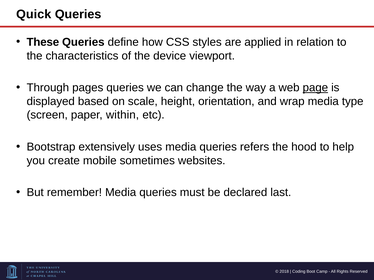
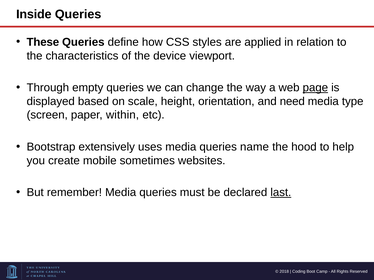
Quick: Quick -> Inside
pages: pages -> empty
wrap: wrap -> need
refers: refers -> name
last underline: none -> present
